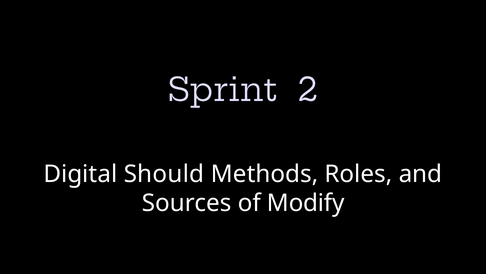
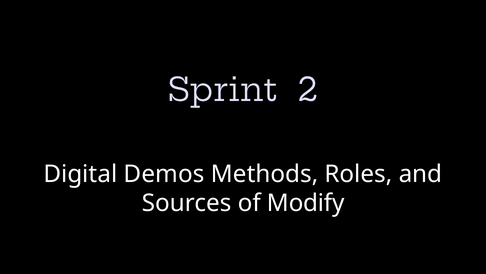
Should: Should -> Demos
